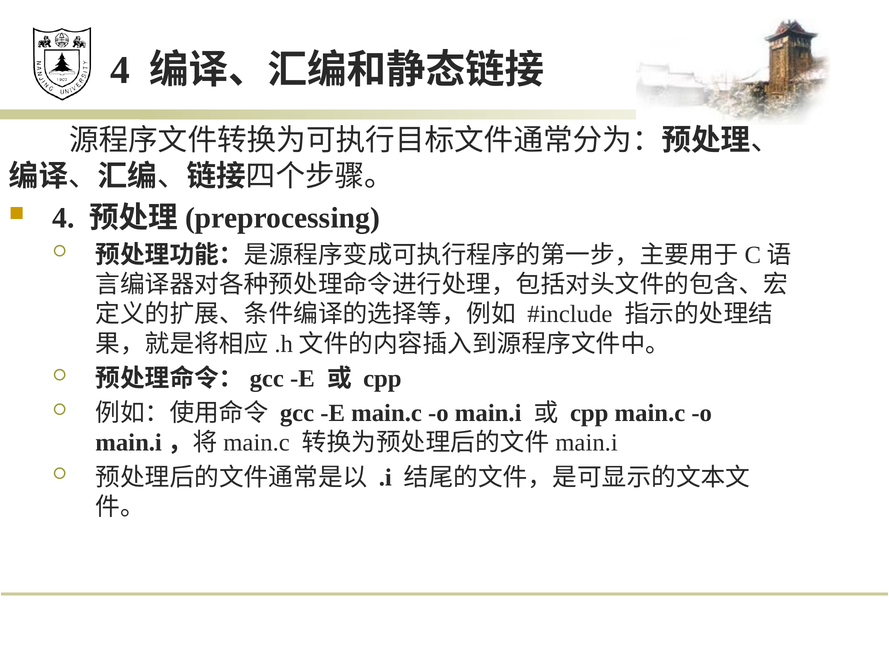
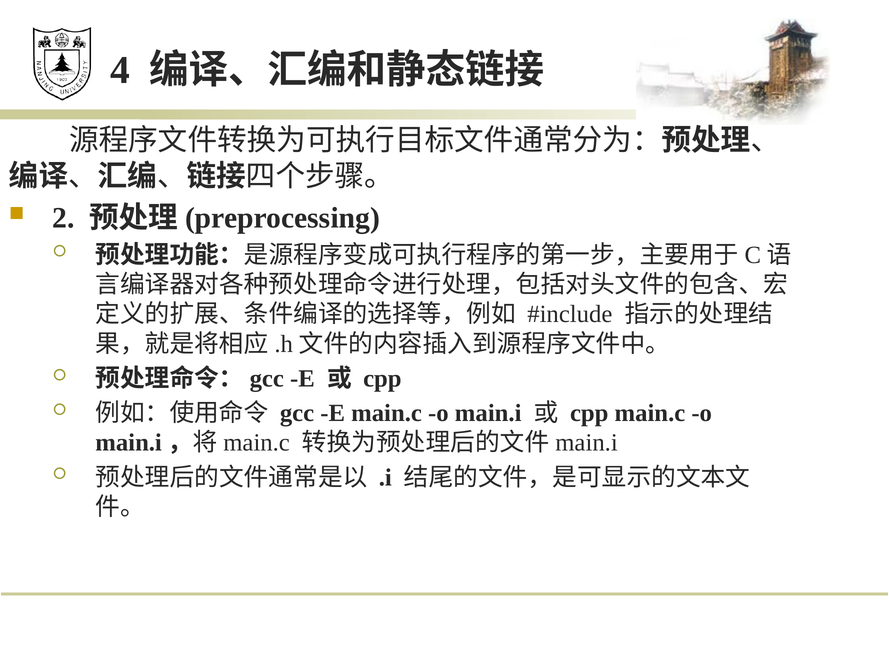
4 at (64, 218): 4 -> 2
